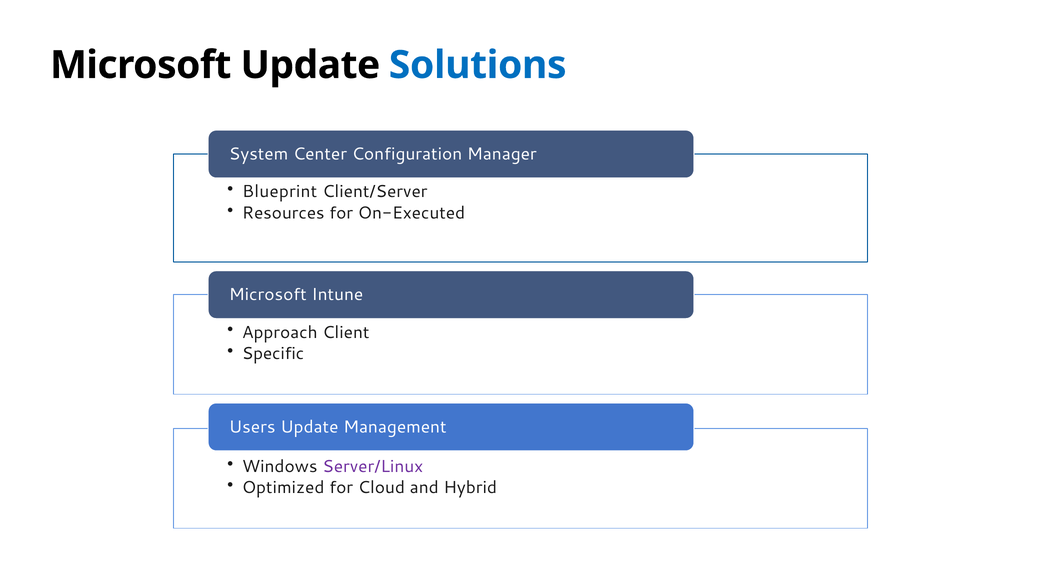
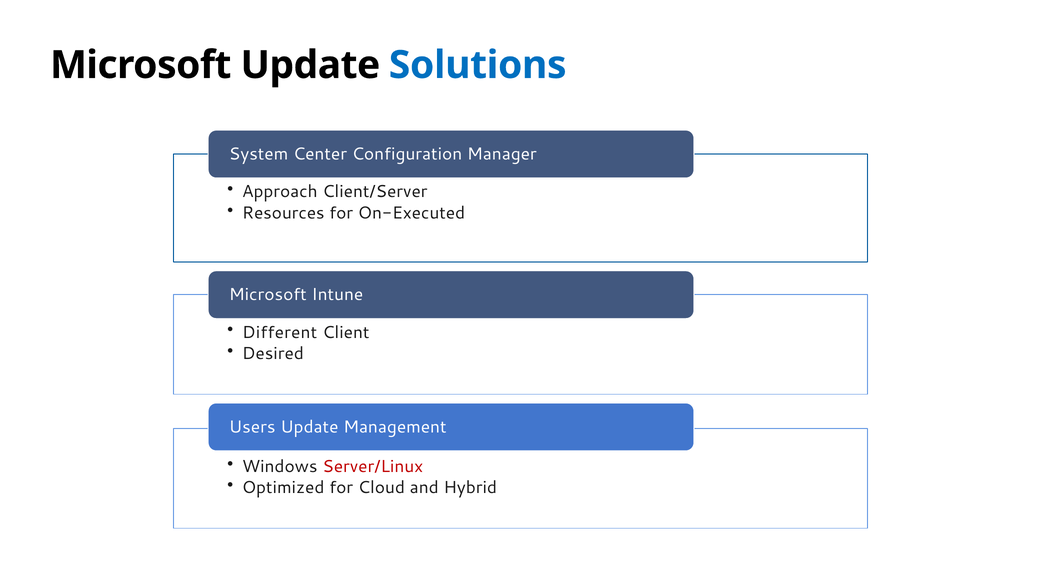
Blueprint: Blueprint -> Approach
Approach: Approach -> Different
Specific: Specific -> Desired
Server/Linux colour: purple -> red
